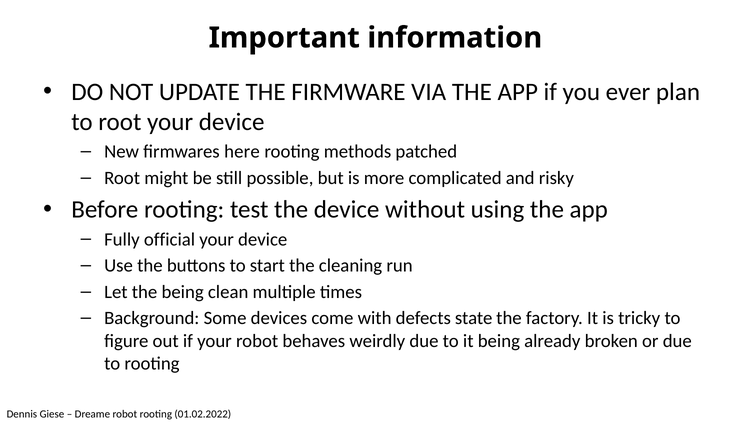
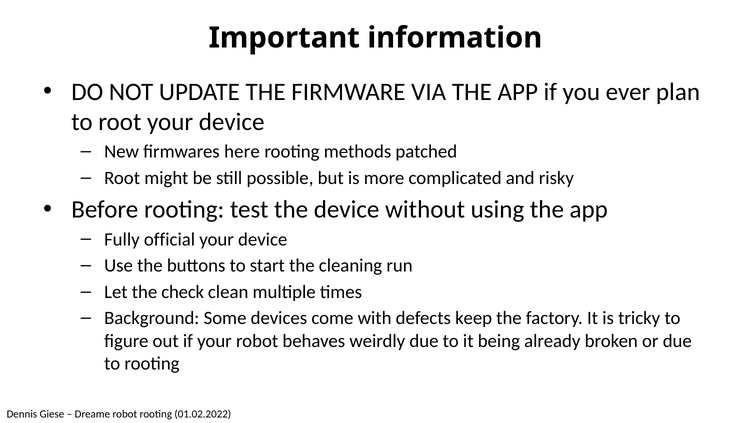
the being: being -> check
state: state -> keep
